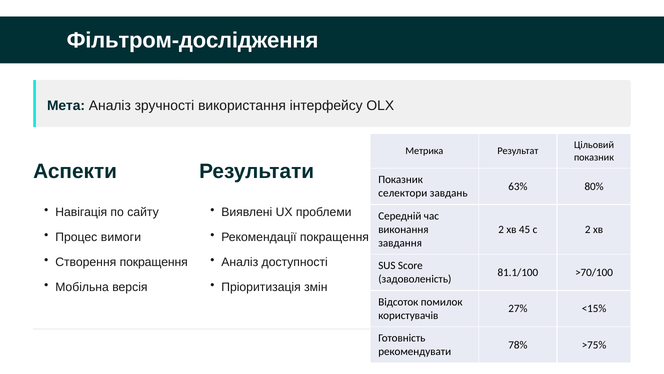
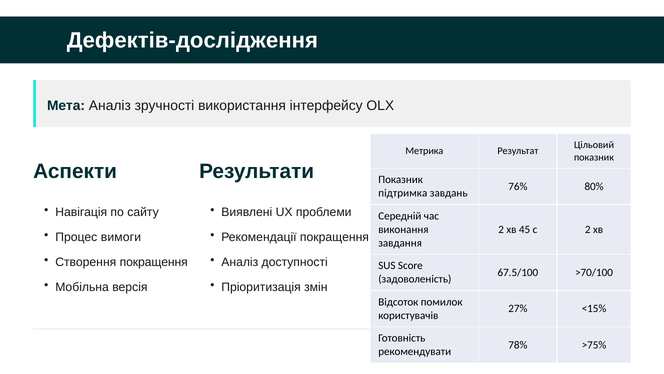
Фільтром-дослідження: Фільтром-дослідження -> Дефектів-дослідження
63%: 63% -> 76%
селектори: селектори -> підтримка
81.1/100: 81.1/100 -> 67.5/100
